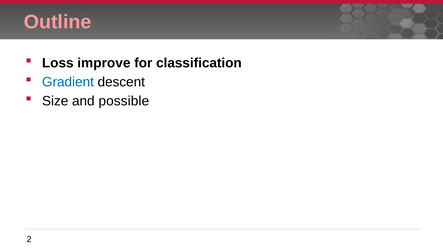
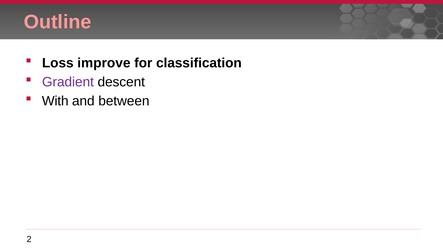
Gradient colour: blue -> purple
Size: Size -> With
possible: possible -> between
